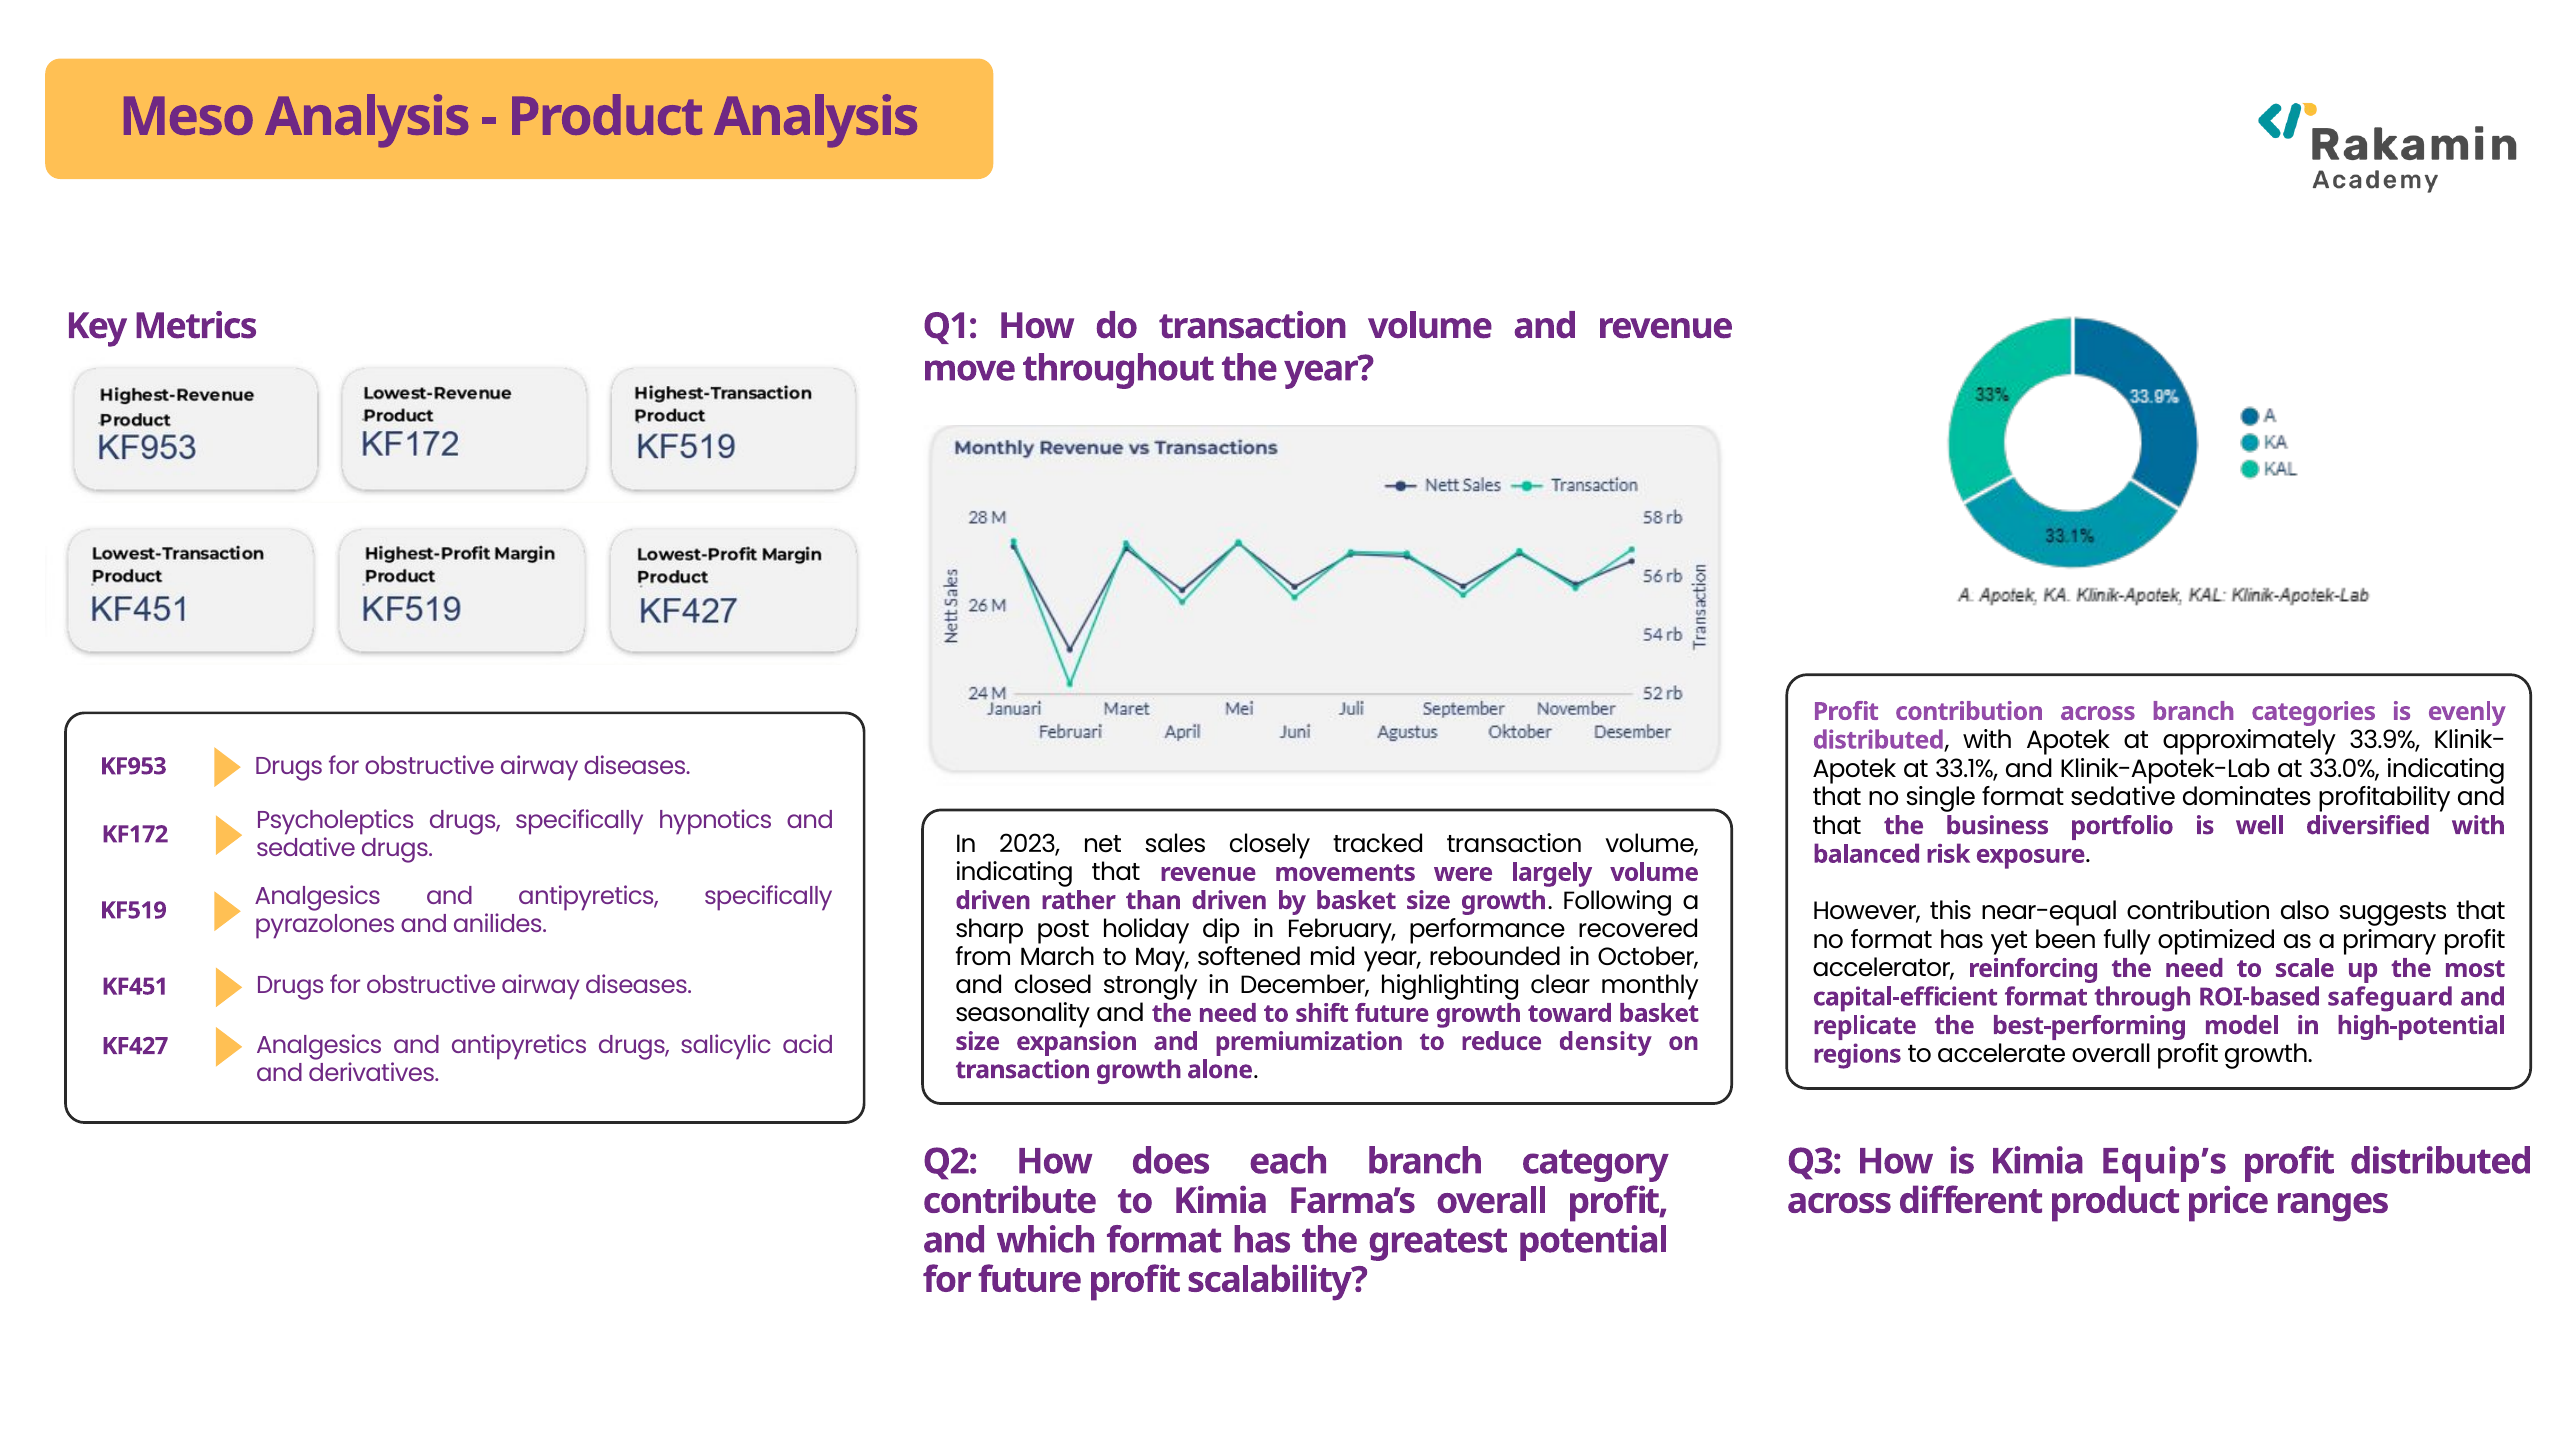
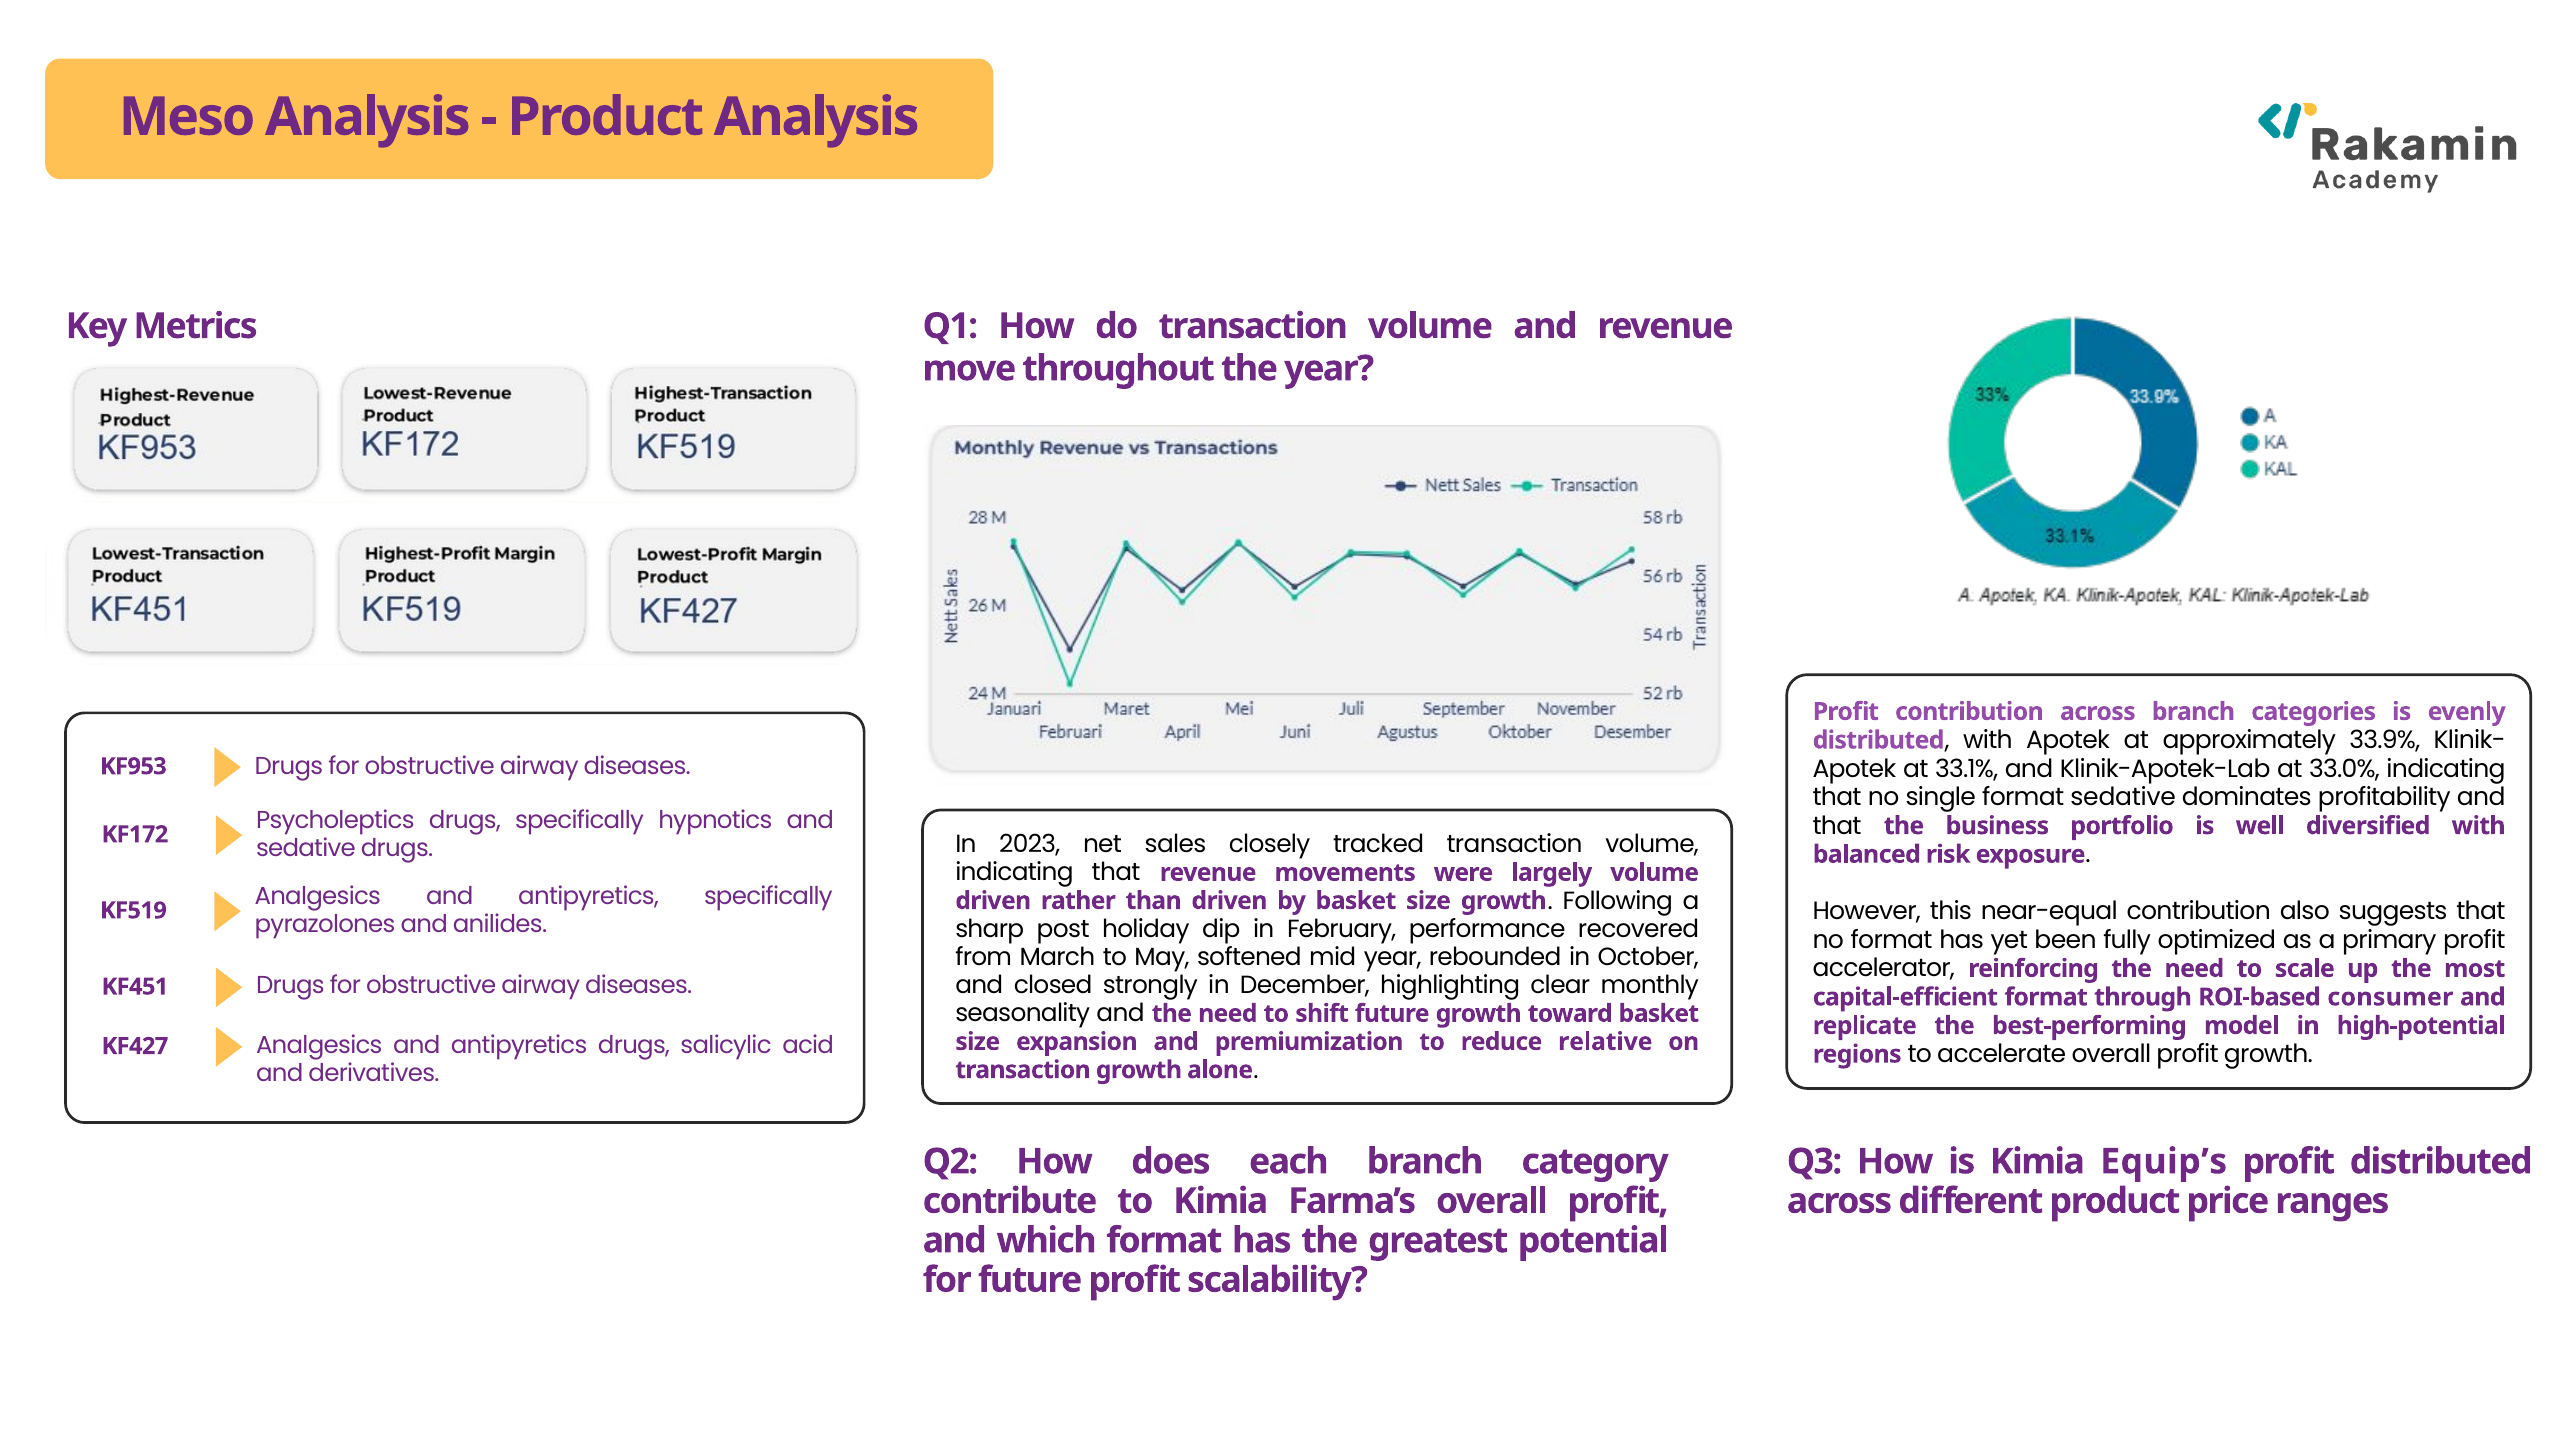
safeguard: safeguard -> consumer
density: density -> relative
